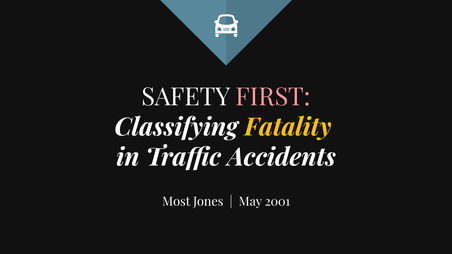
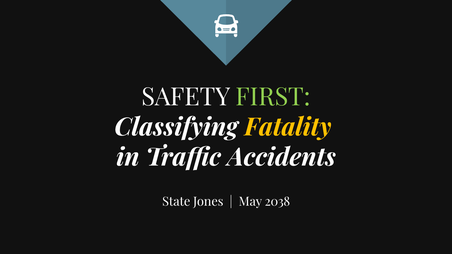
FIRST colour: pink -> light green
Most: Most -> State
2001: 2001 -> 2038
